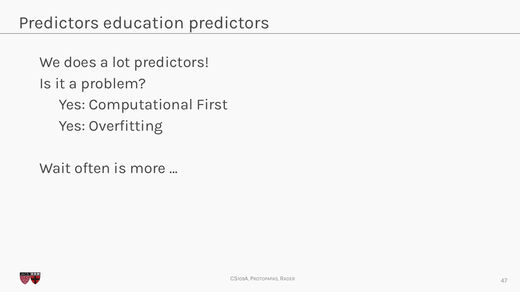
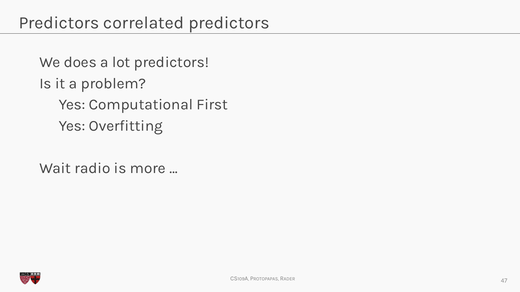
education: education -> correlated
often: often -> radio
